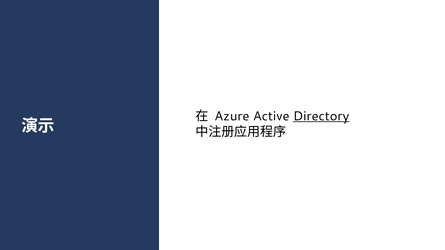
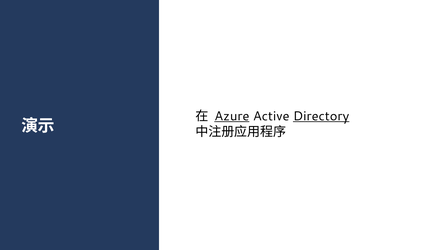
Azure underline: none -> present
